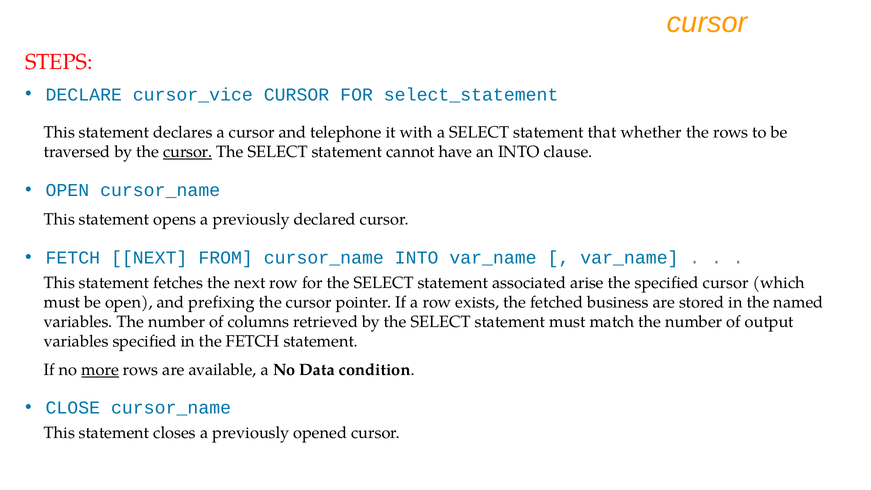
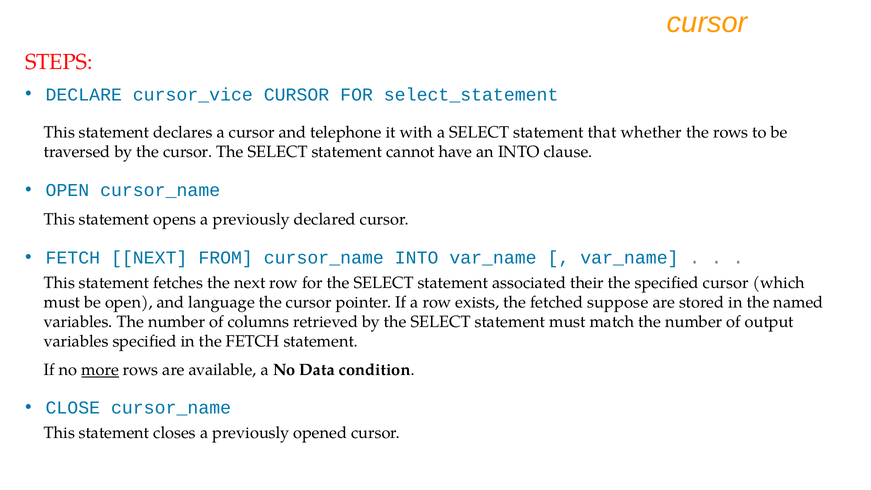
cursor at (188, 152) underline: present -> none
arise: arise -> their
prefixing: prefixing -> language
business: business -> suppose
